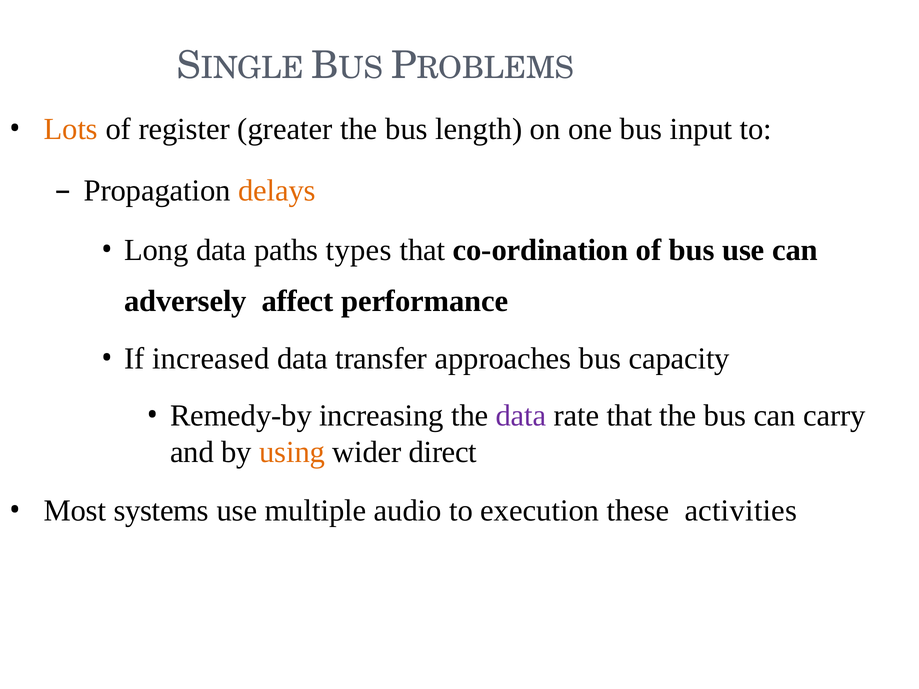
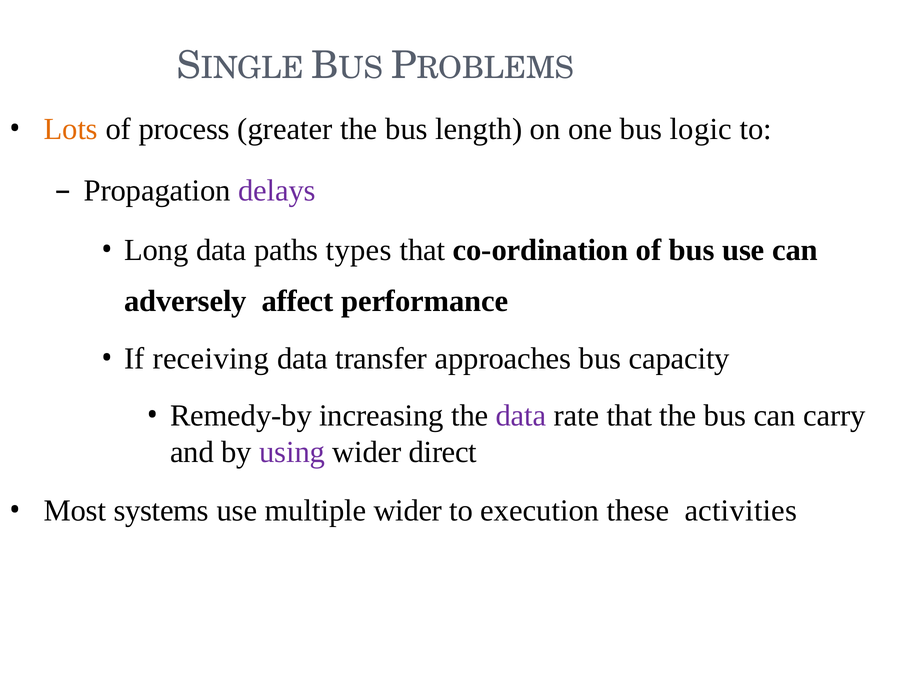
register: register -> process
input: input -> logic
delays colour: orange -> purple
increased: increased -> receiving
using colour: orange -> purple
multiple audio: audio -> wider
